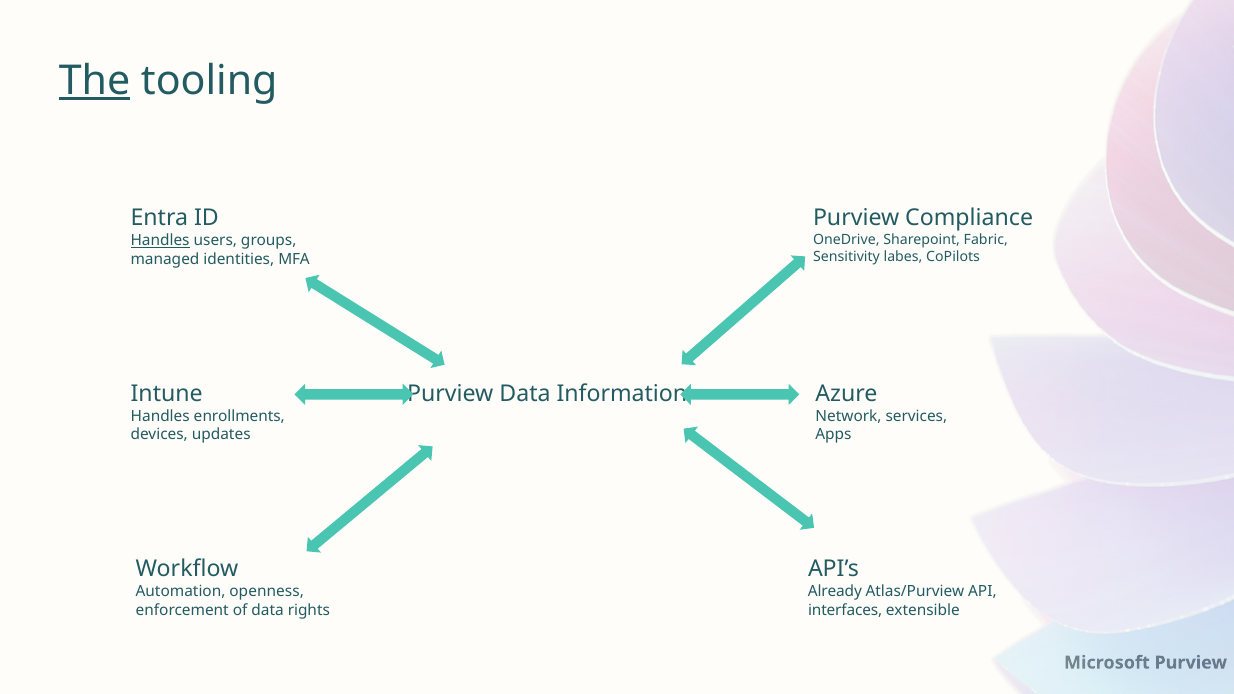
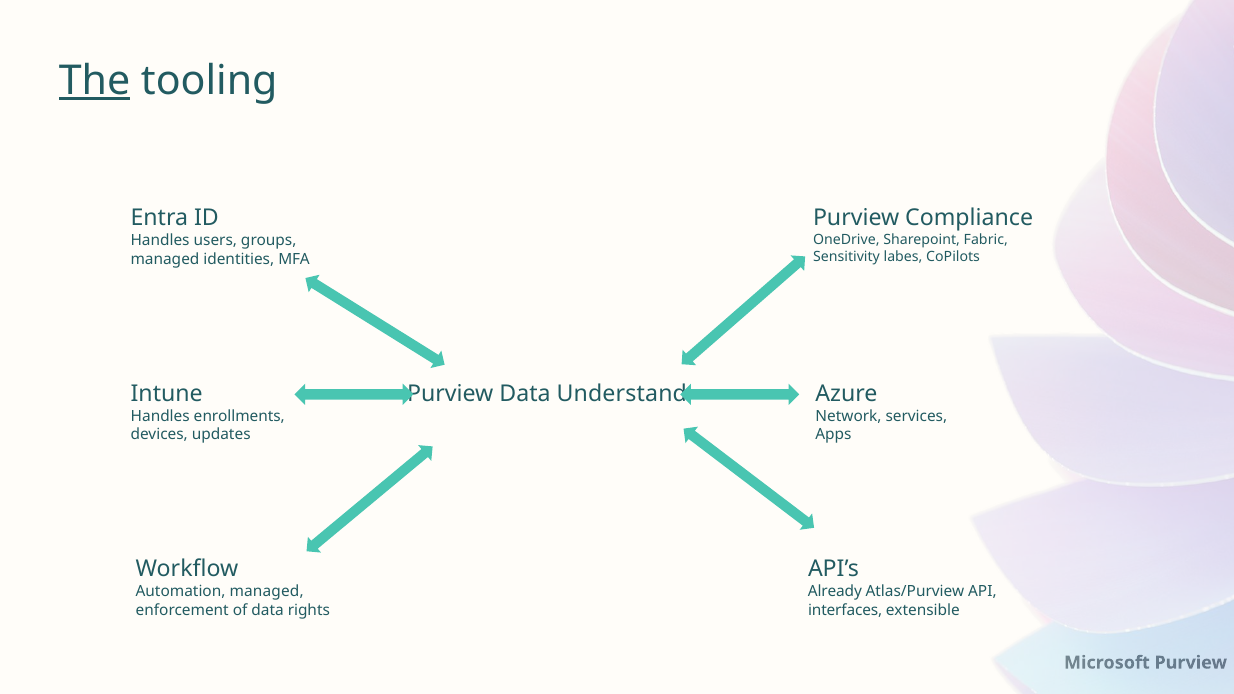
Handles at (160, 241) underline: present -> none
Information: Information -> Understand
Automation openness: openness -> managed
